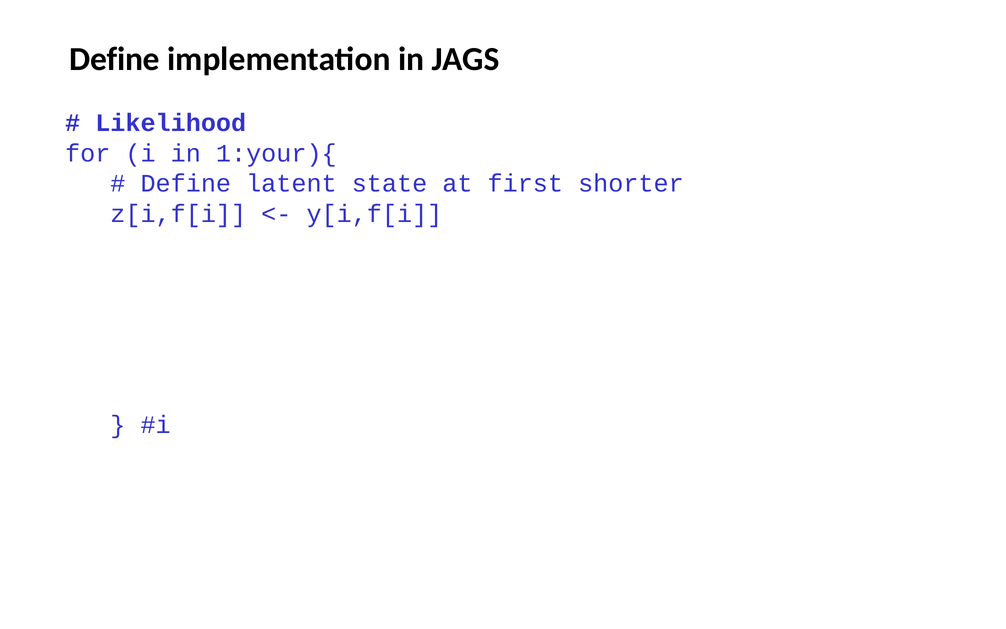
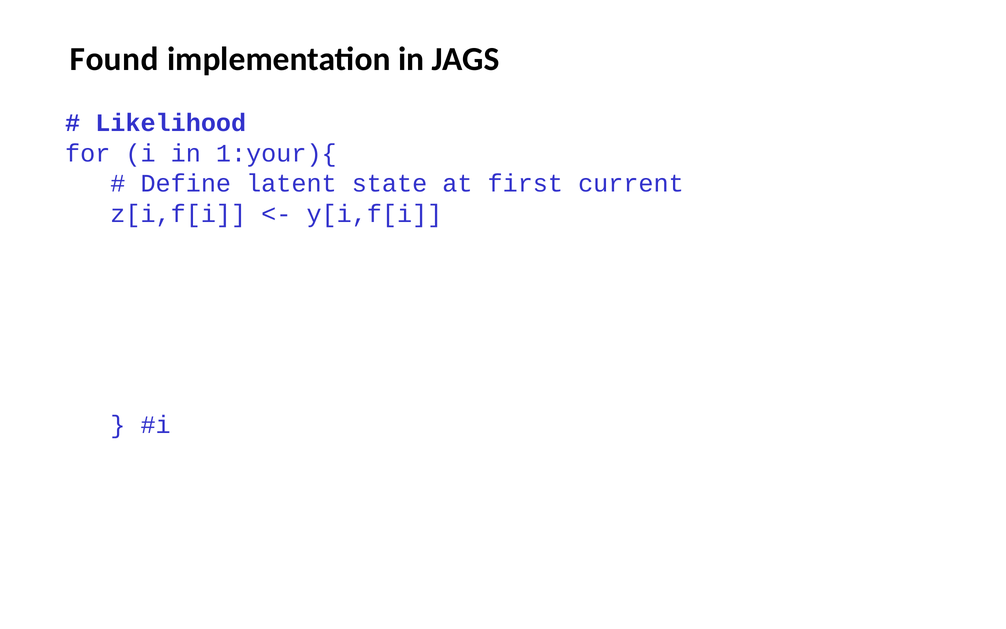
Define at (114, 59): Define -> Found
shorter: shorter -> current
